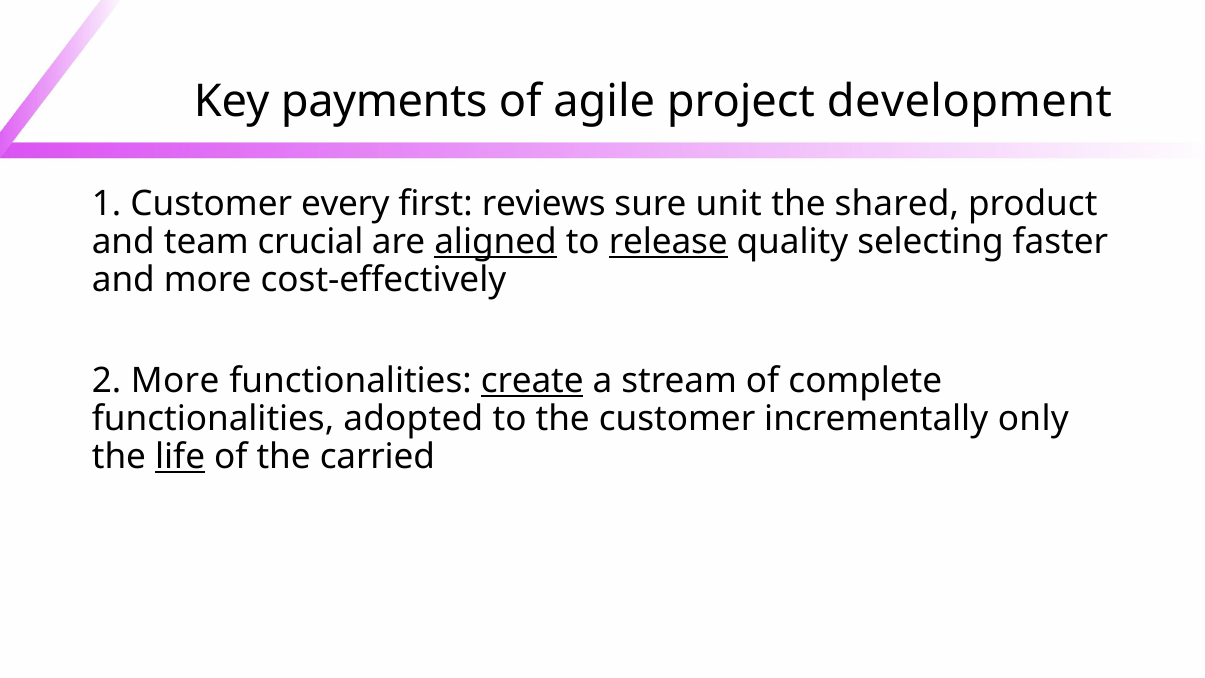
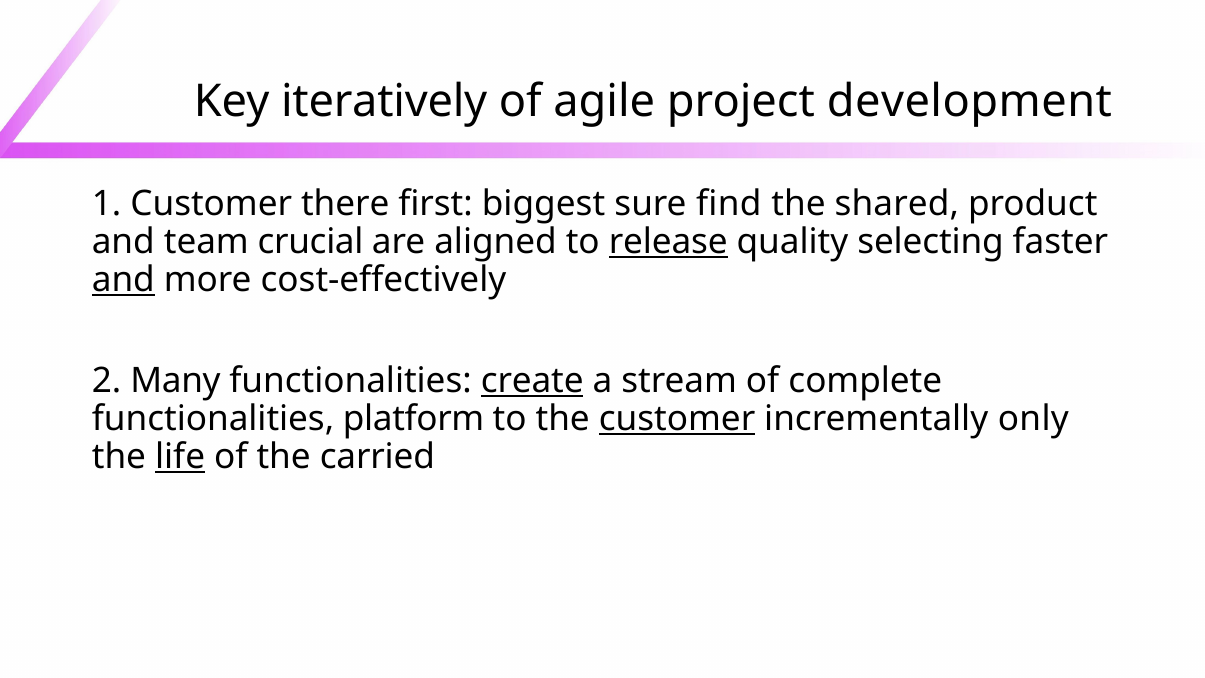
payments: payments -> iteratively
every: every -> there
reviews: reviews -> biggest
unit: unit -> find
aligned underline: present -> none
and at (123, 280) underline: none -> present
2 More: More -> Many
adopted: adopted -> platform
customer at (677, 419) underline: none -> present
